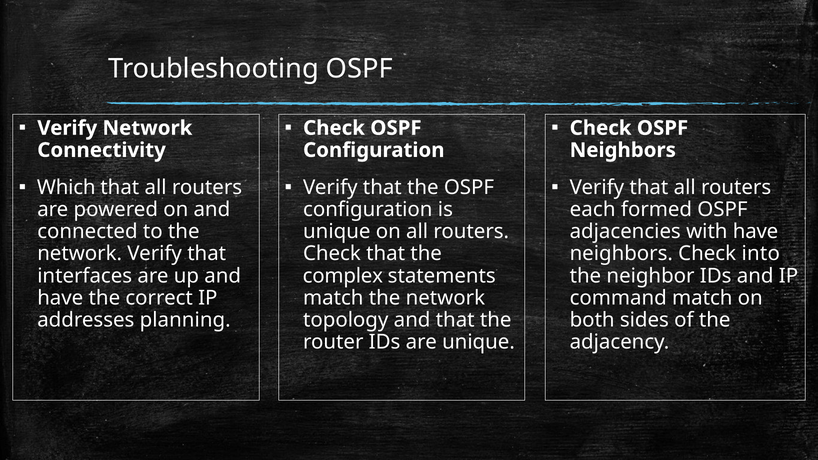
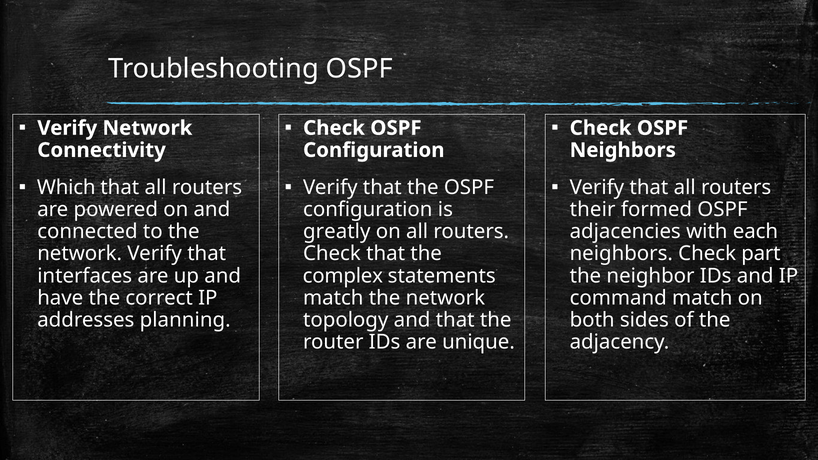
each: each -> their
unique at (337, 232): unique -> greatly
with have: have -> each
into: into -> part
